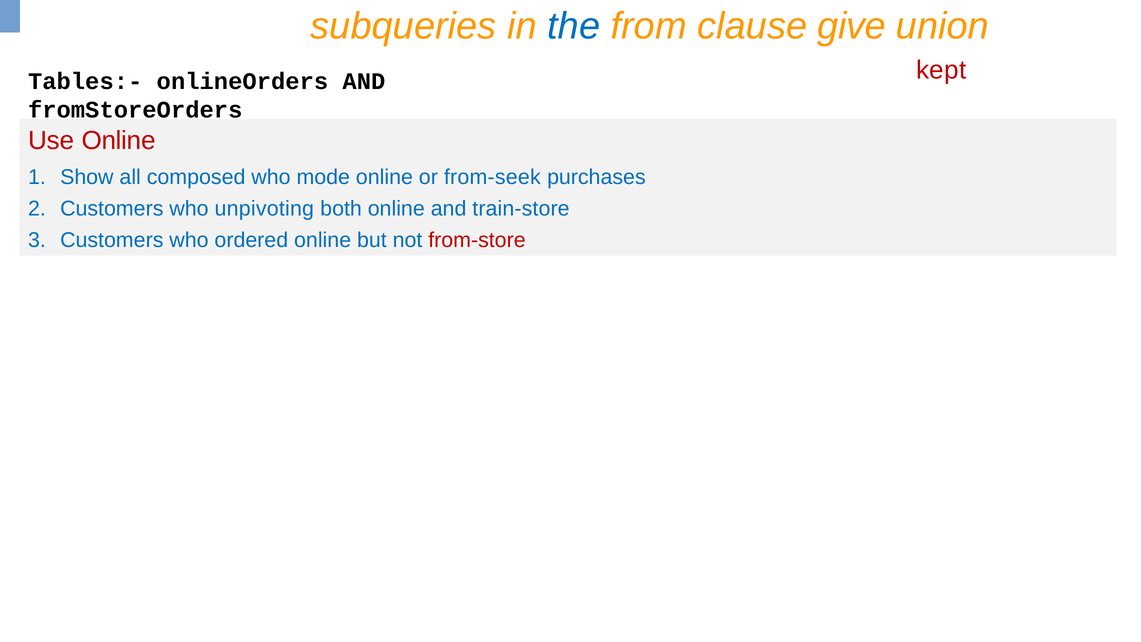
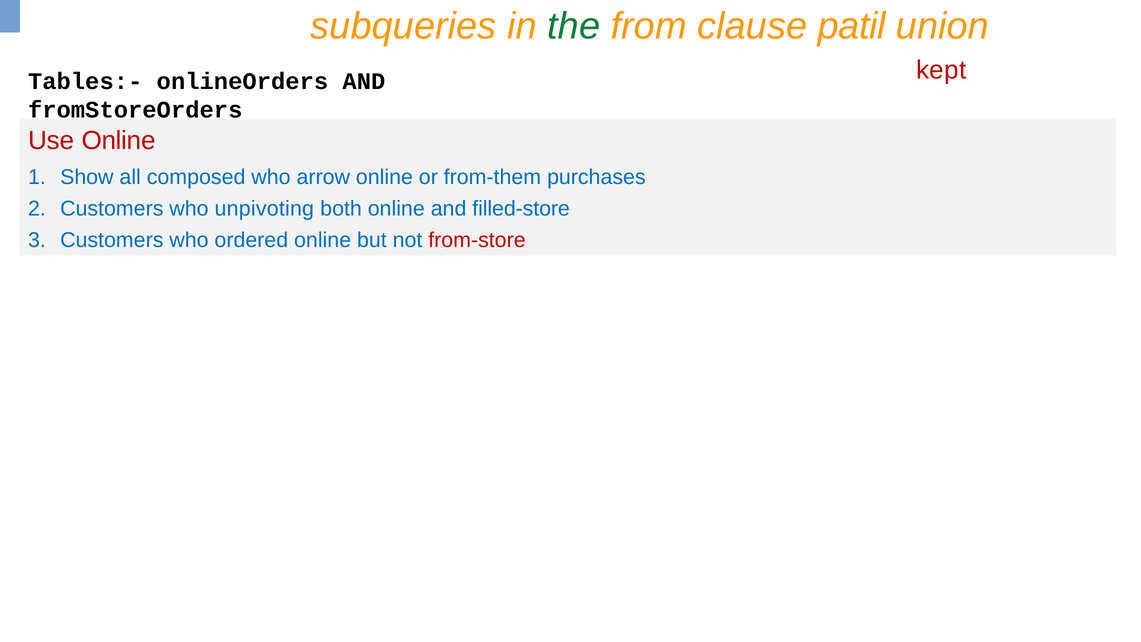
the colour: blue -> green
give: give -> patil
mode: mode -> arrow
from-seek: from-seek -> from-them
train-store: train-store -> filled-store
